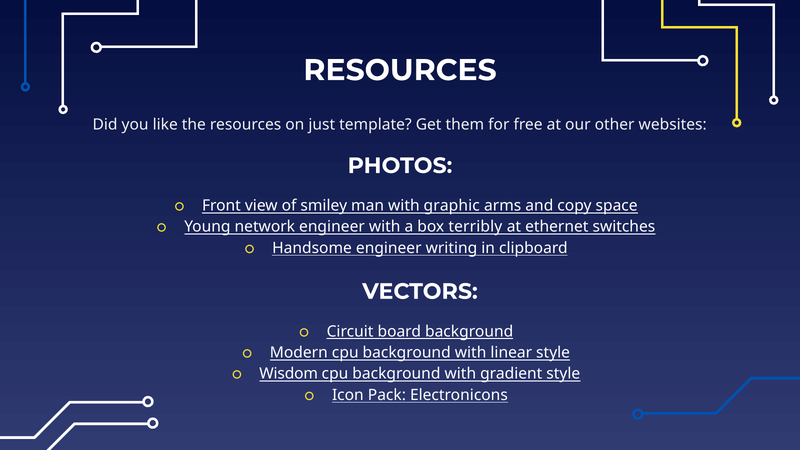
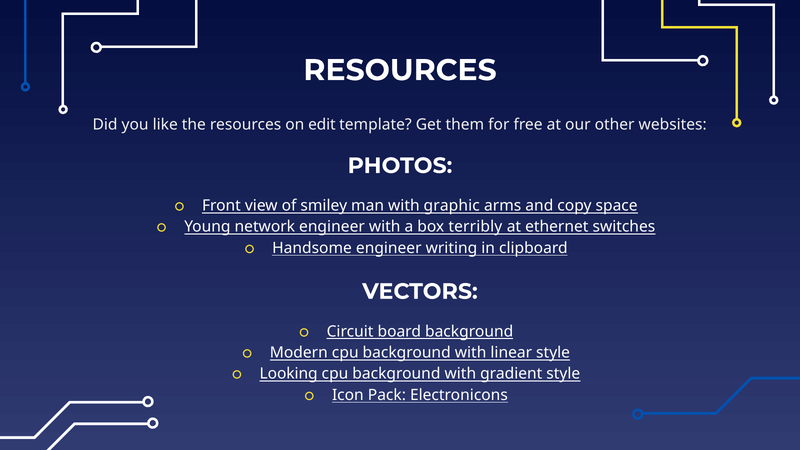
just: just -> edit
Wisdom: Wisdom -> Looking
